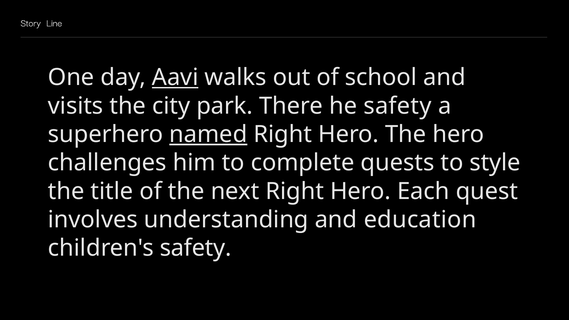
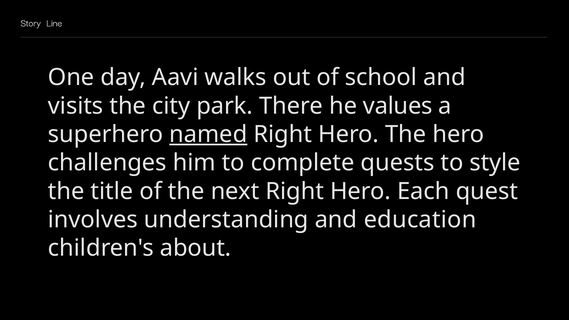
Aavi underline: present -> none
he safety: safety -> values
children's safety: safety -> about
